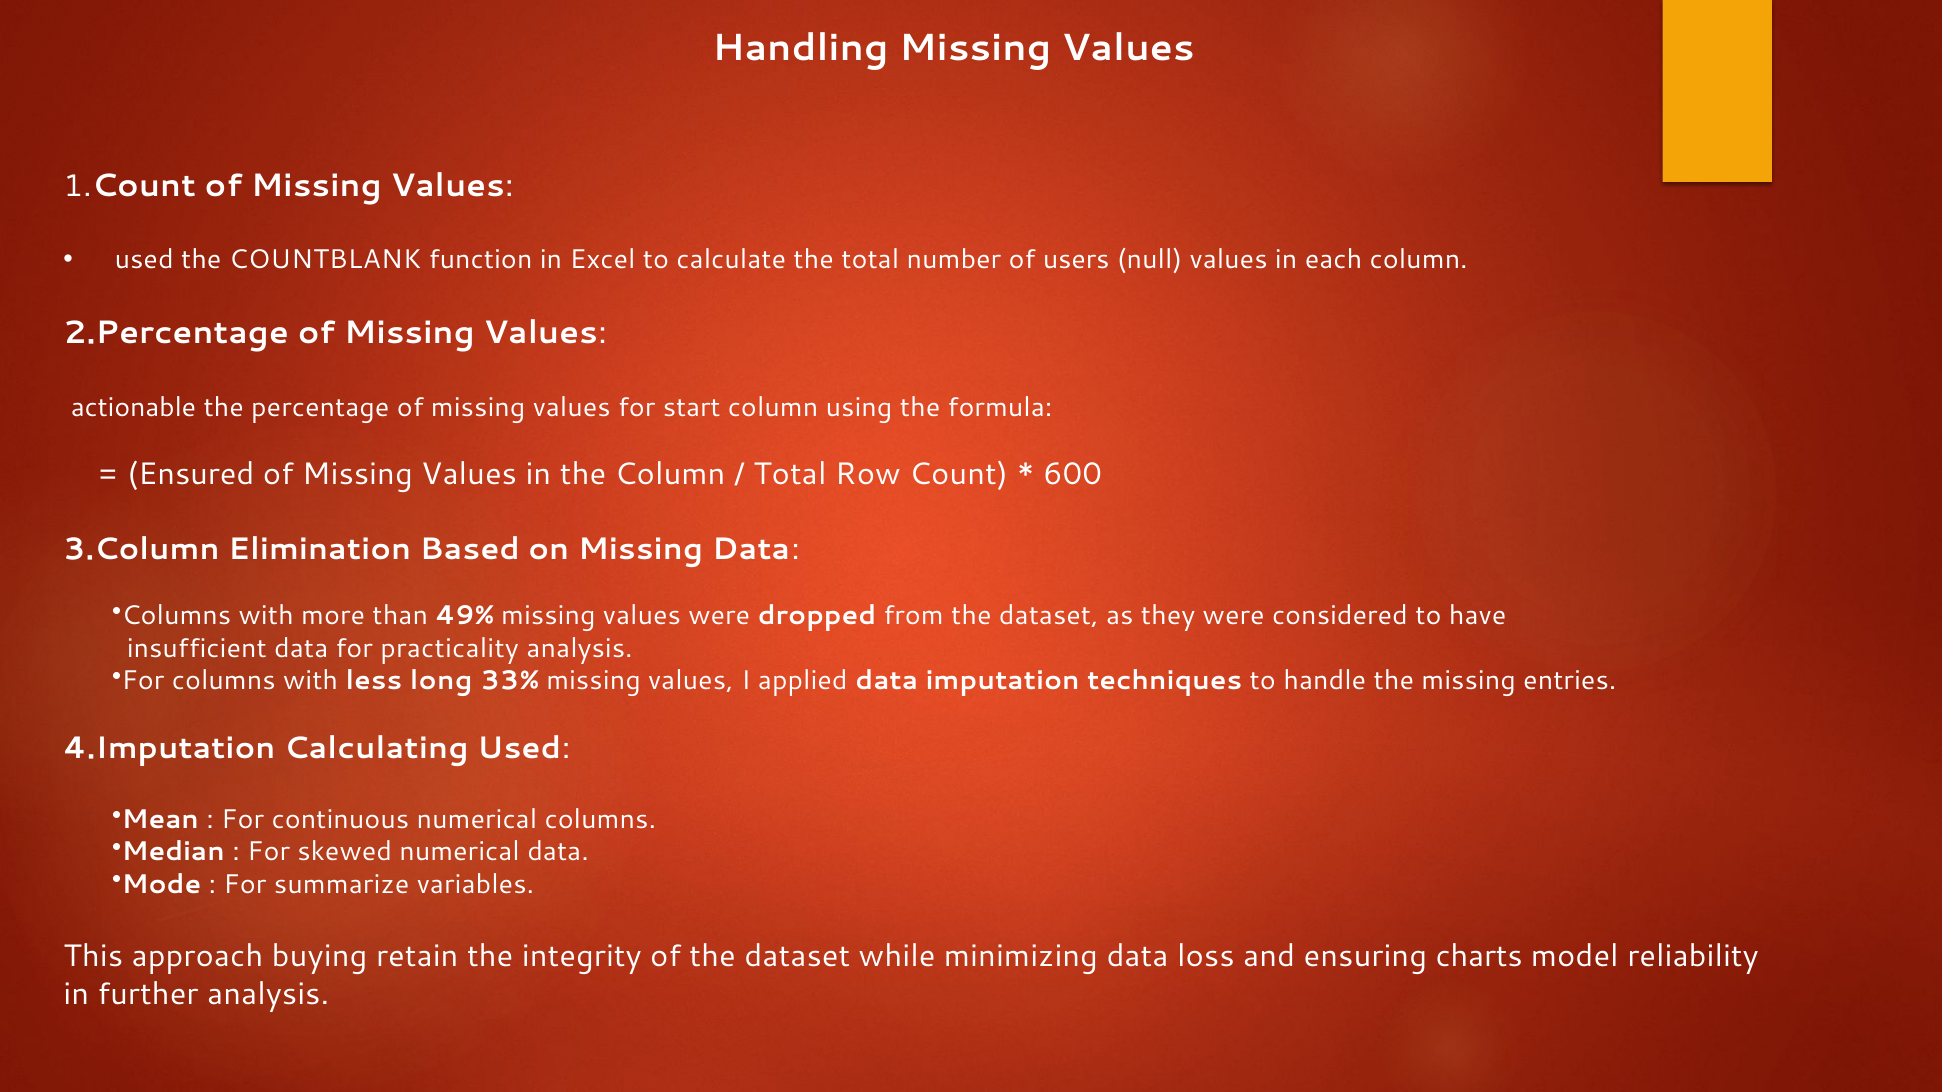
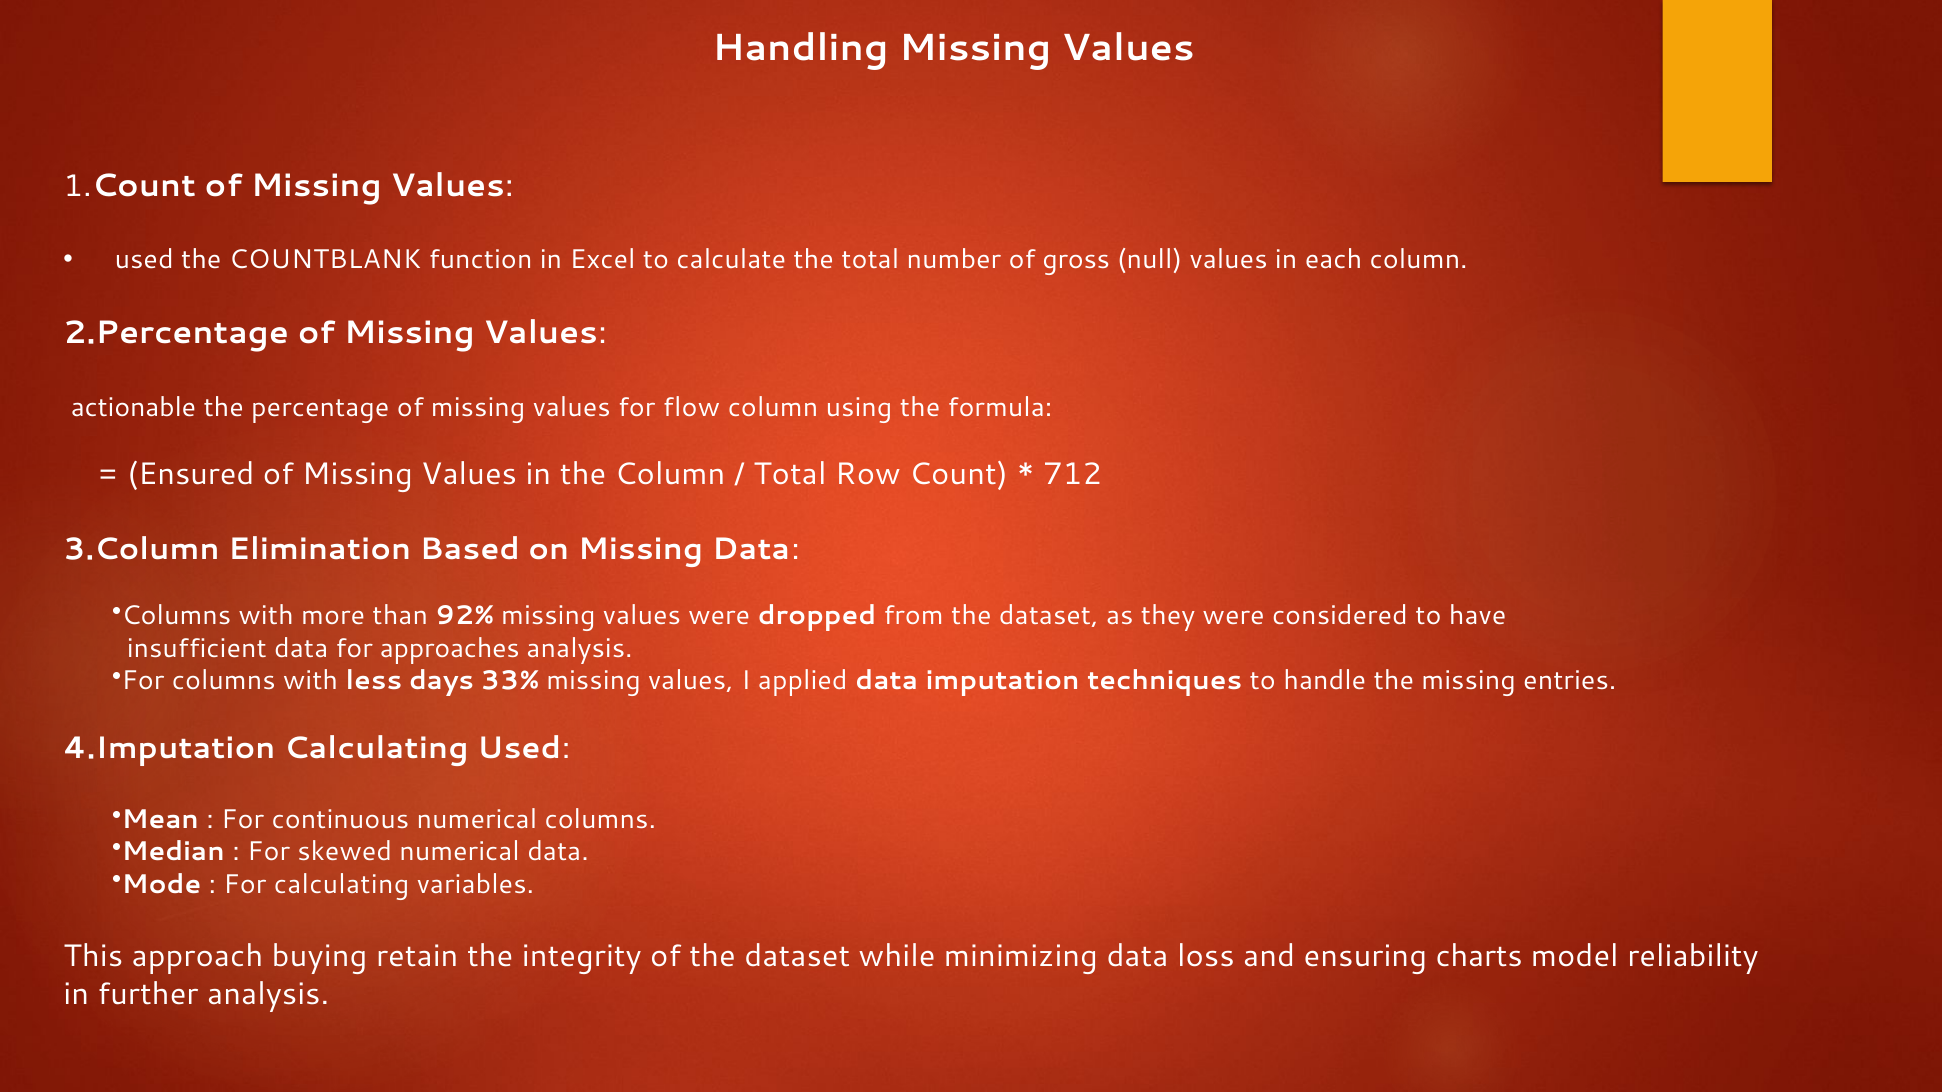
users: users -> gross
start: start -> flow
600: 600 -> 712
49%: 49% -> 92%
practicality: practicality -> approaches
long: long -> days
For summarize: summarize -> calculating
